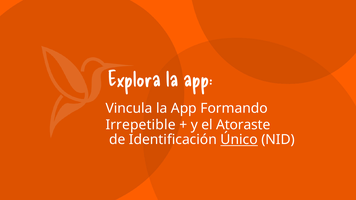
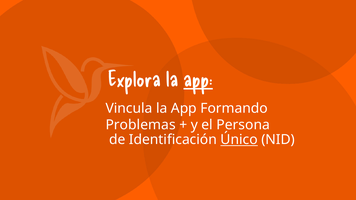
app at (198, 79) underline: none -> present
Irrepetible: Irrepetible -> Problemas
Atoraste: Atoraste -> Persona
